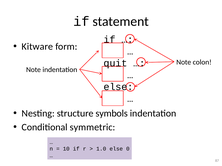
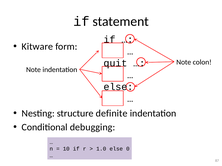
symbols: symbols -> definite
symmetric: symmetric -> debugging
